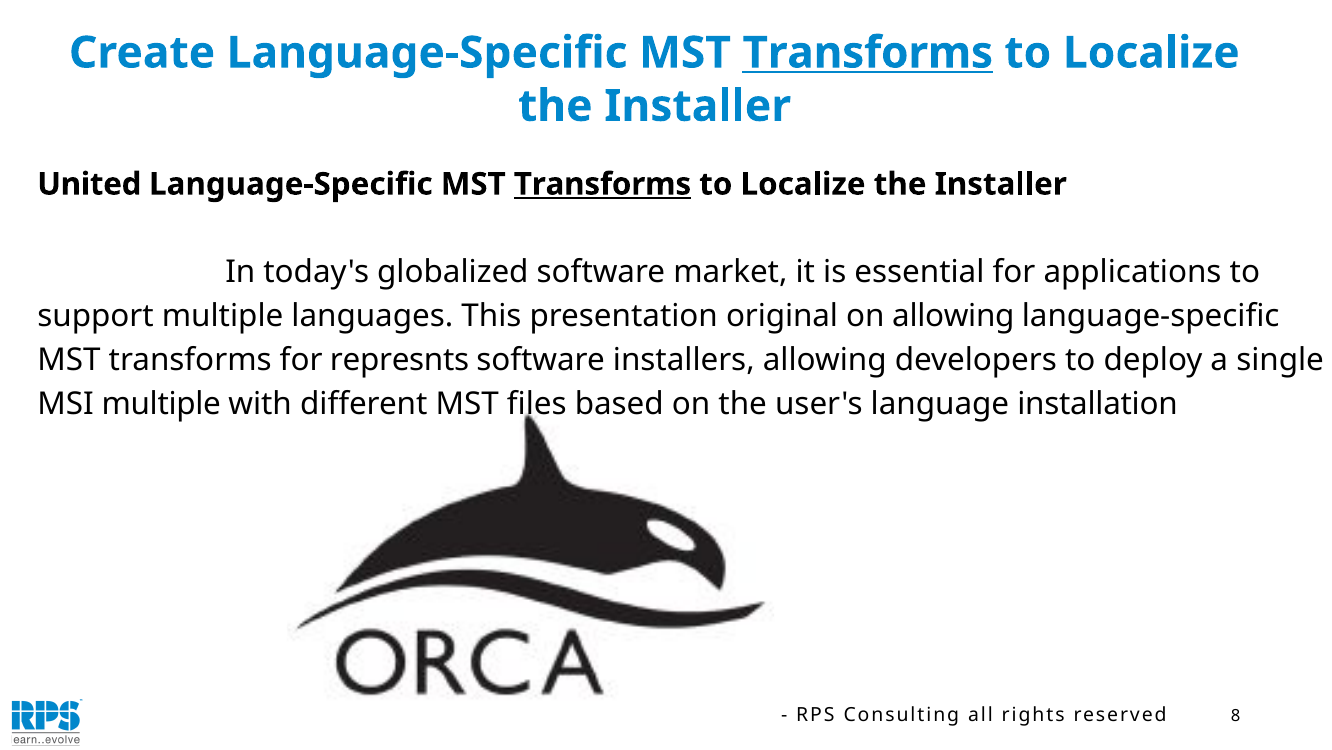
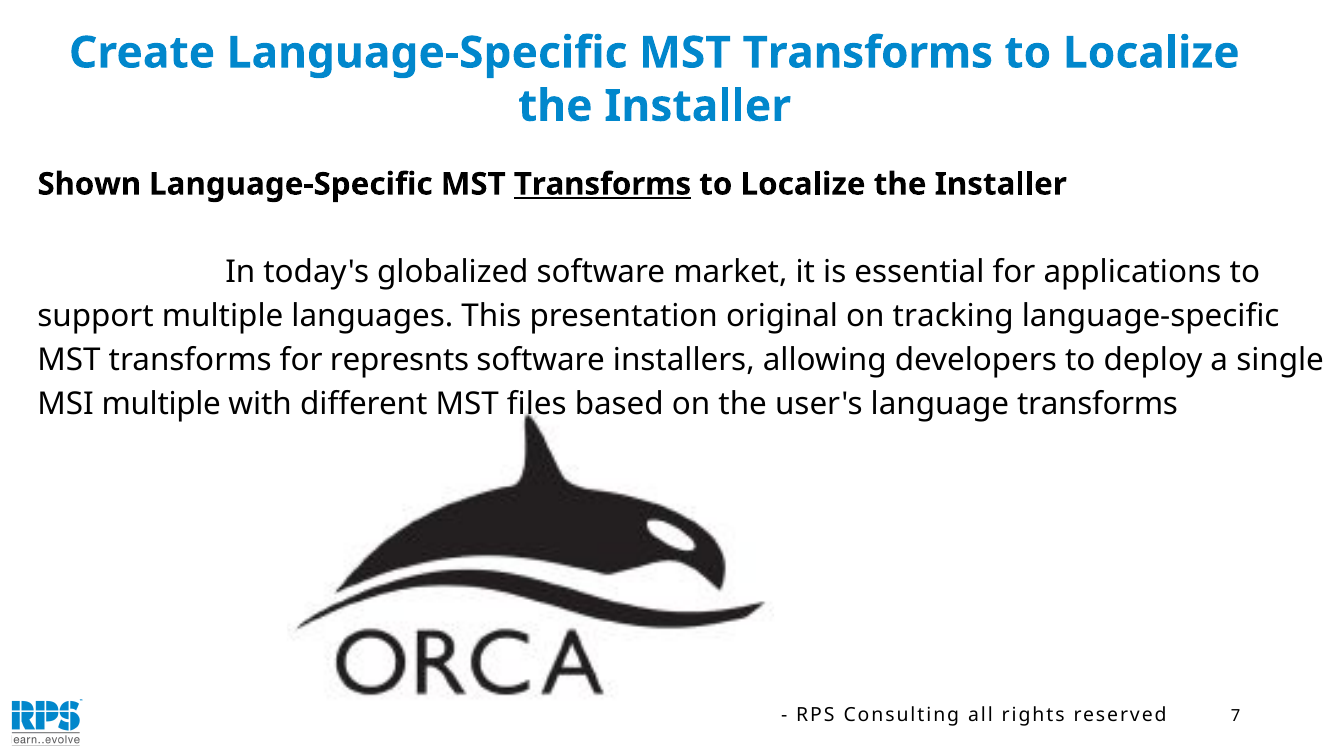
Transforms at (868, 53) underline: present -> none
United: United -> Shown
on allowing: allowing -> tracking
language installation: installation -> transforms
8: 8 -> 7
